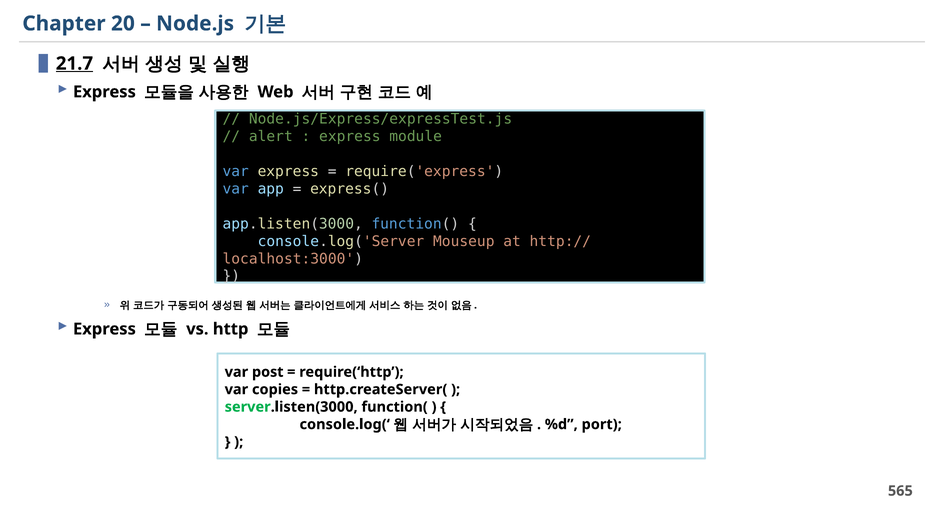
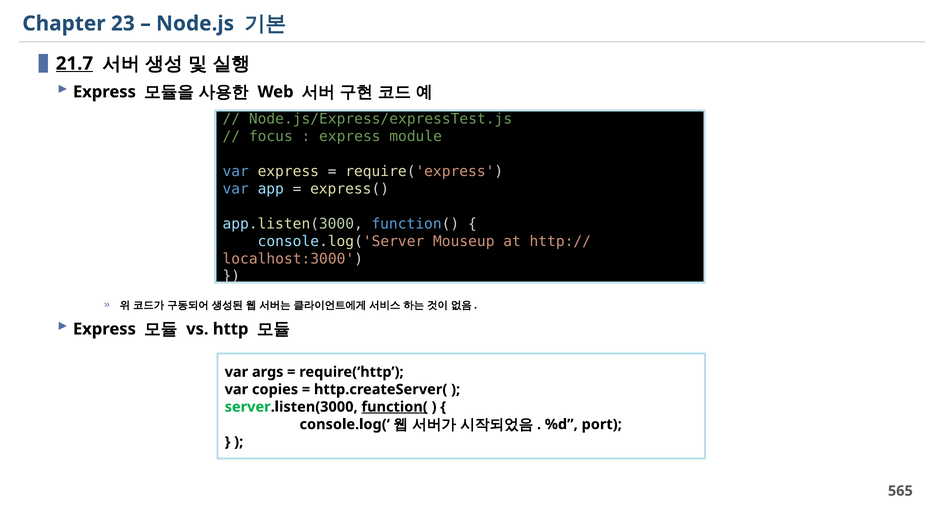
20: 20 -> 23
alert: alert -> focus
post: post -> args
function( at (395, 407) underline: none -> present
